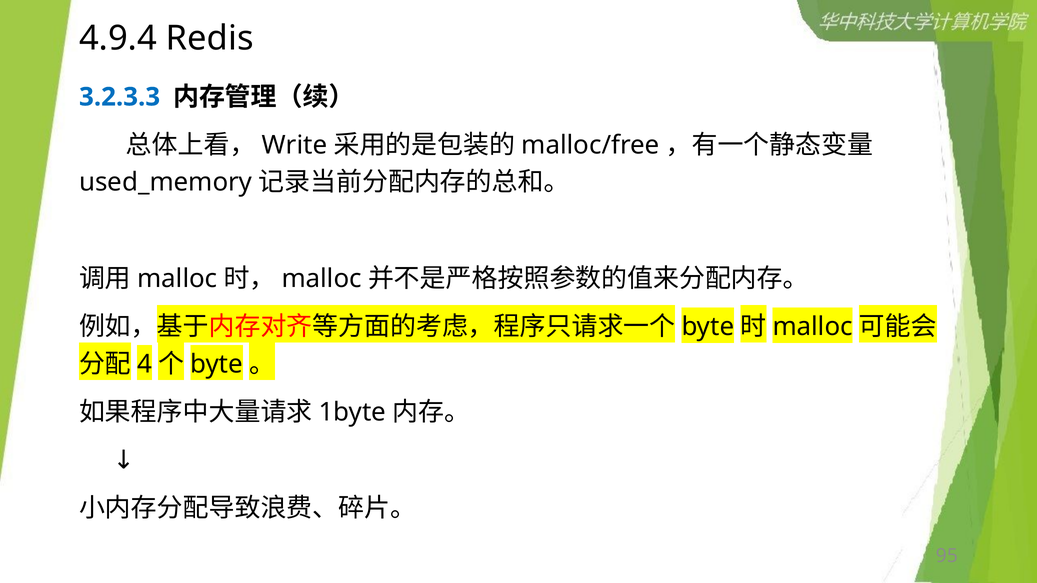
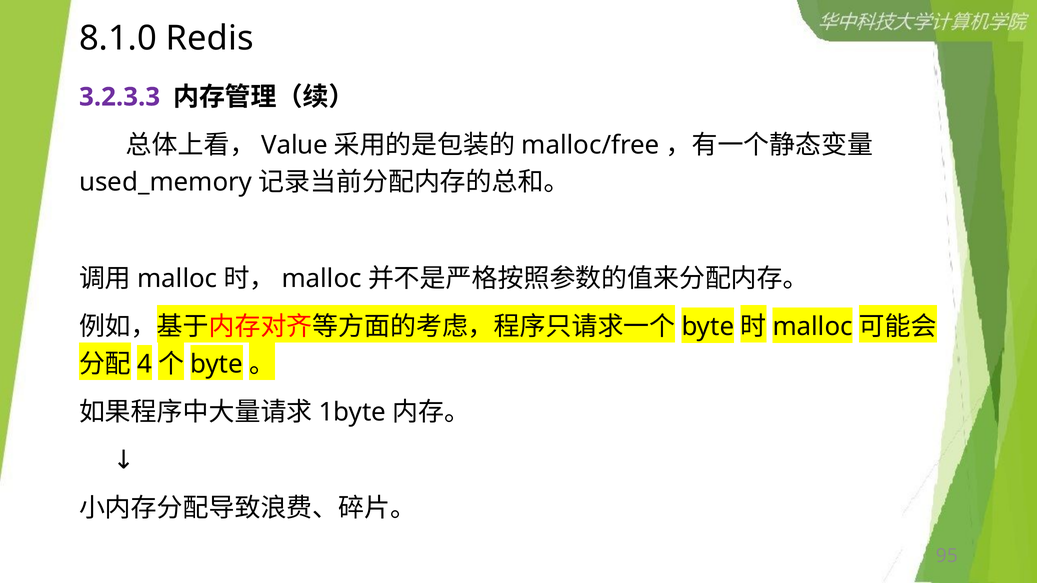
4.9.4: 4.9.4 -> 8.1.0
3.2.3.3 colour: blue -> purple
Write: Write -> Value
